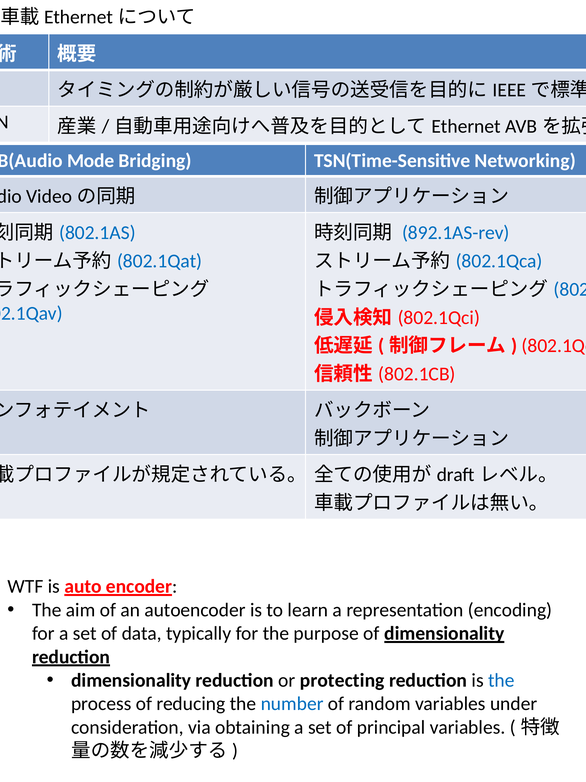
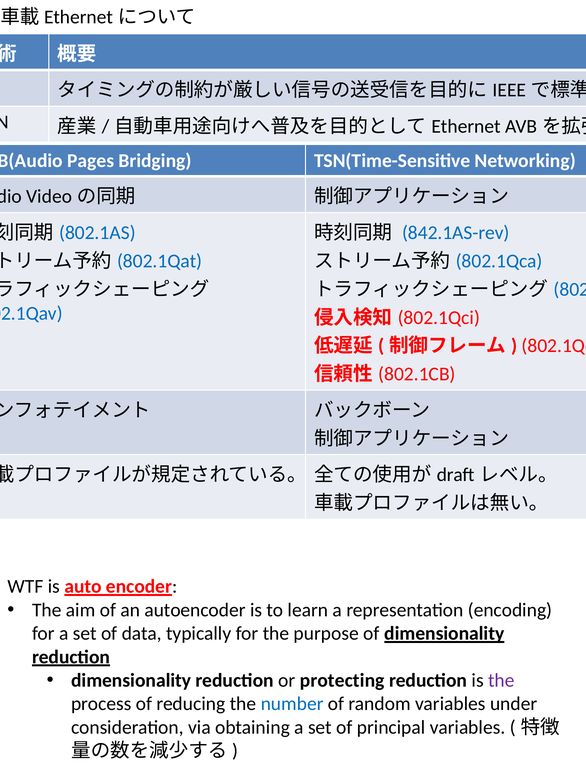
Mode: Mode -> Pages
892.1AS-rev: 892.1AS-rev -> 842.1AS-rev
the at (501, 680) colour: blue -> purple
